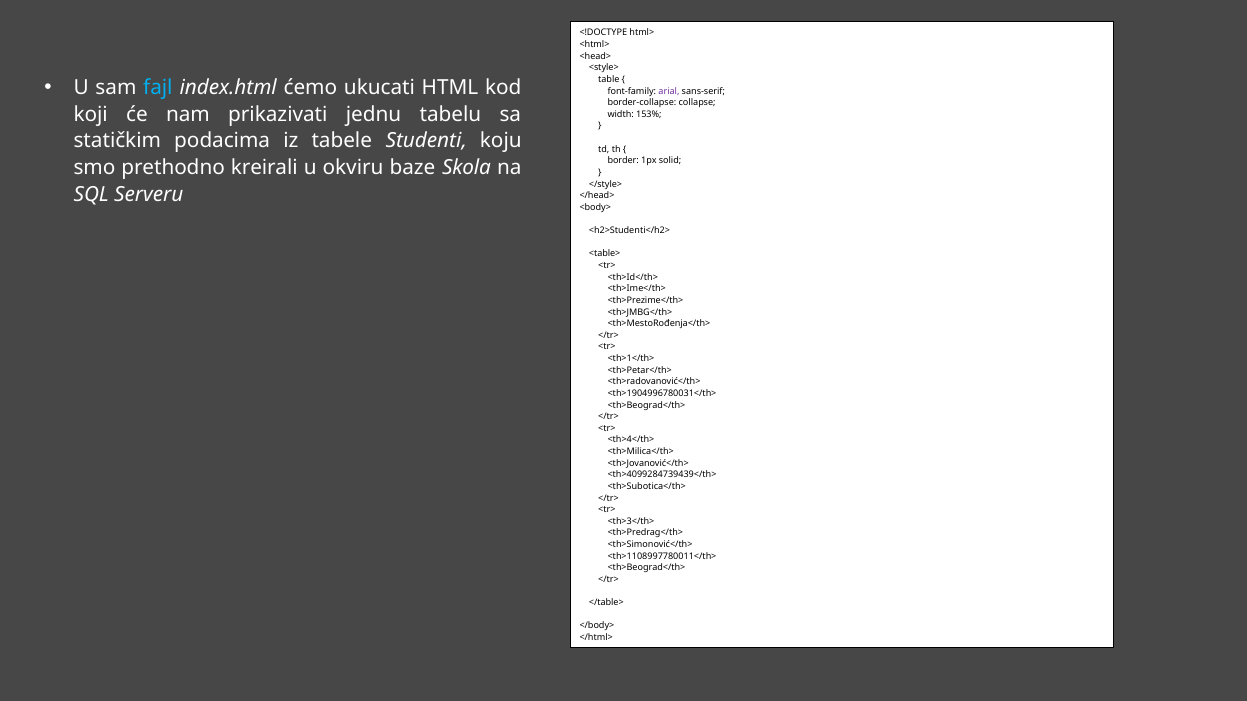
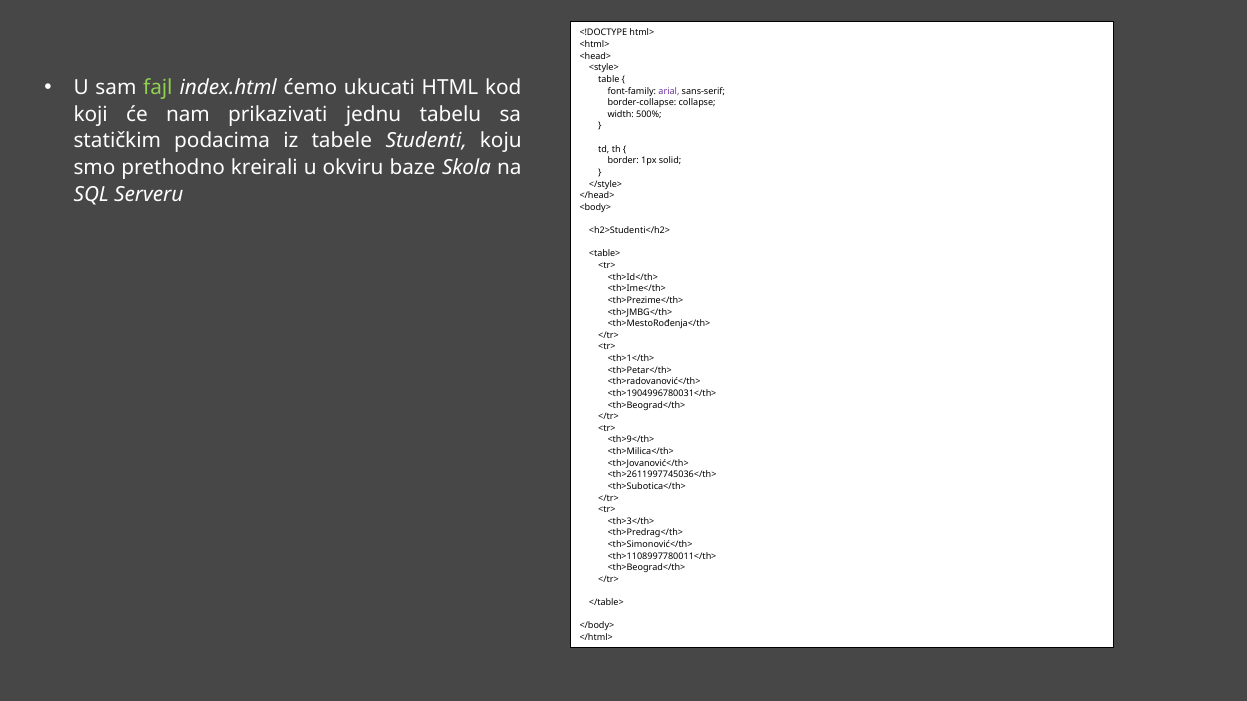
fajl colour: light blue -> light green
153%: 153% -> 500%
<th>4</th>: <th>4</th> -> <th>9</th>
<th>4099284739439</th>: <th>4099284739439</th> -> <th>2611997745036</th>
